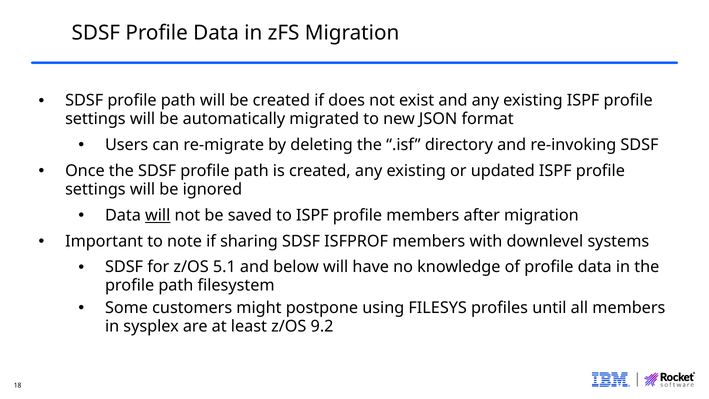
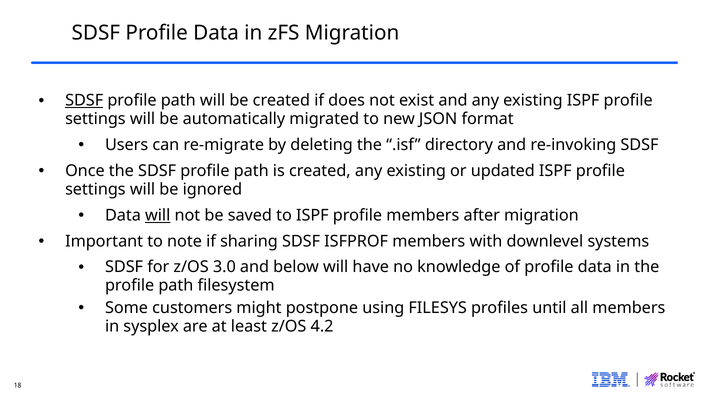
SDSF at (84, 101) underline: none -> present
5.1: 5.1 -> 3.0
9.2: 9.2 -> 4.2
